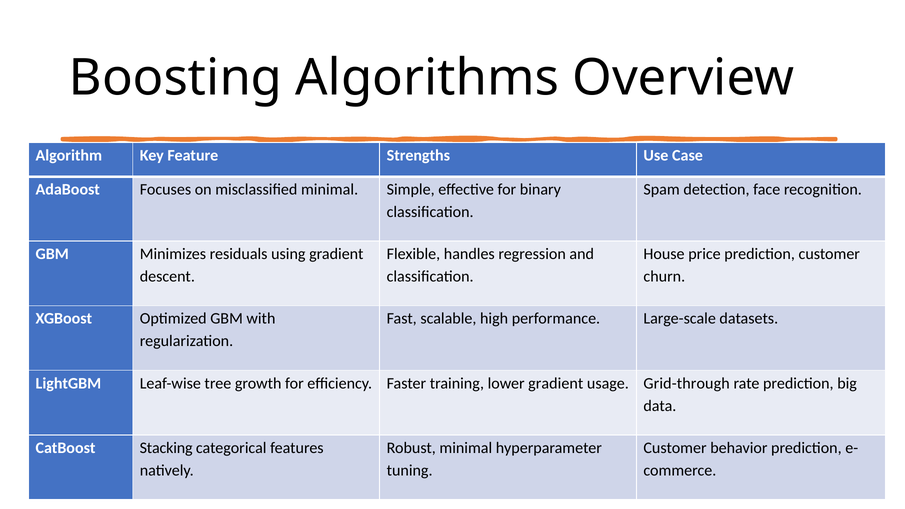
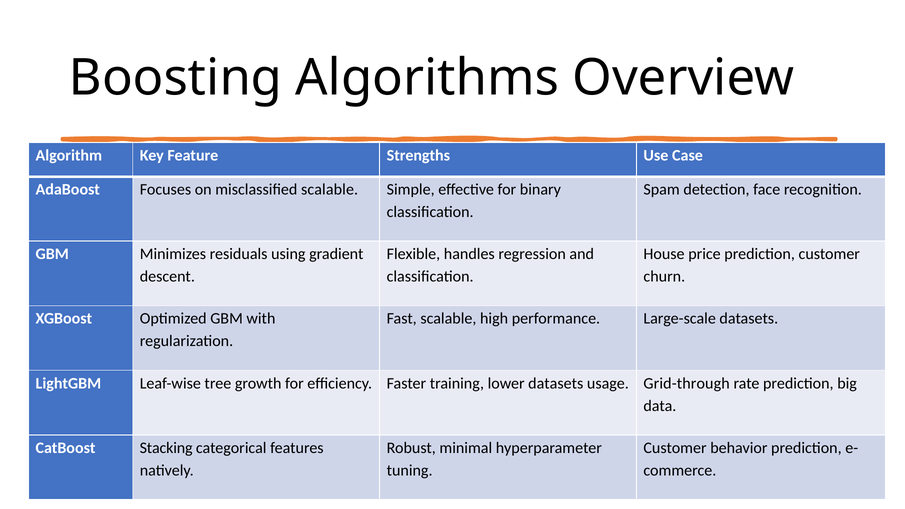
misclassified minimal: minimal -> scalable
lower gradient: gradient -> datasets
